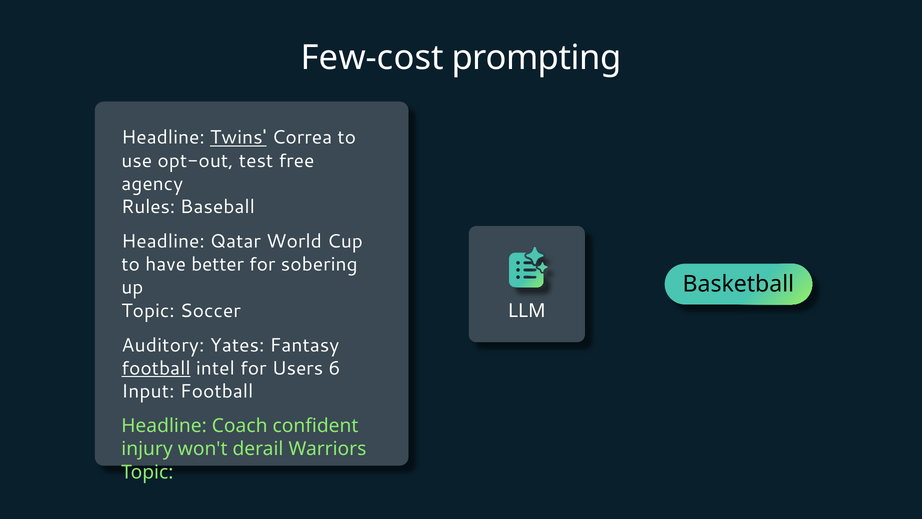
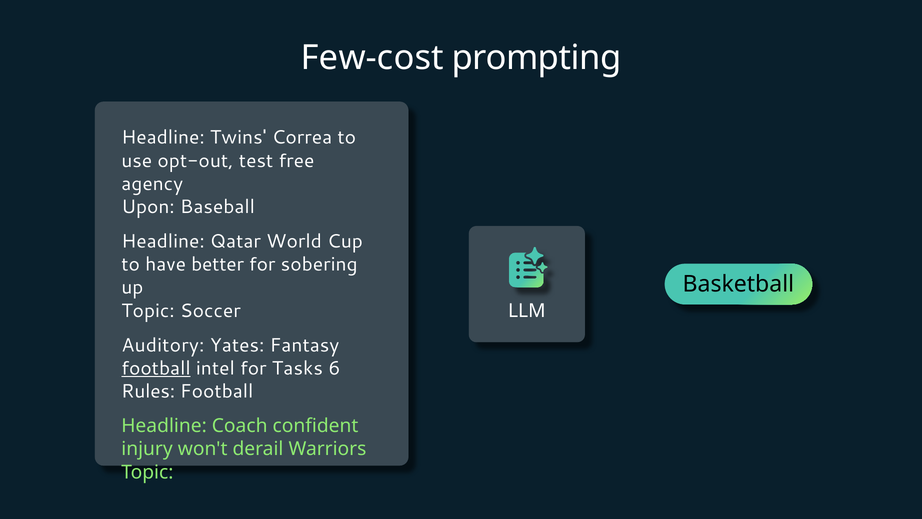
Twins underline: present -> none
Rules: Rules -> Upon
Users: Users -> Tasks
Input: Input -> Rules
